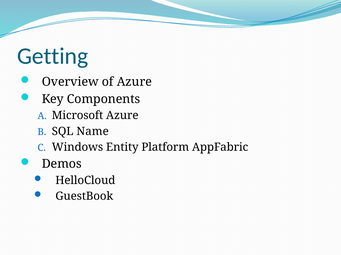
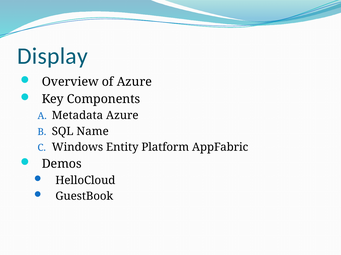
Getting: Getting -> Display
Microsoft: Microsoft -> Metadata
